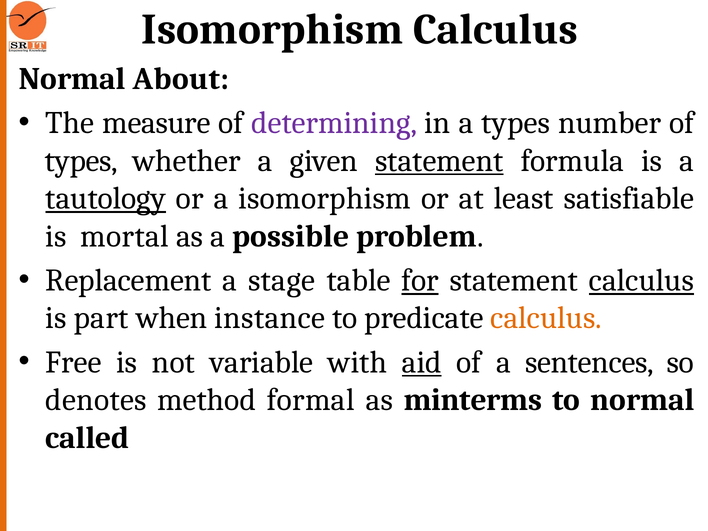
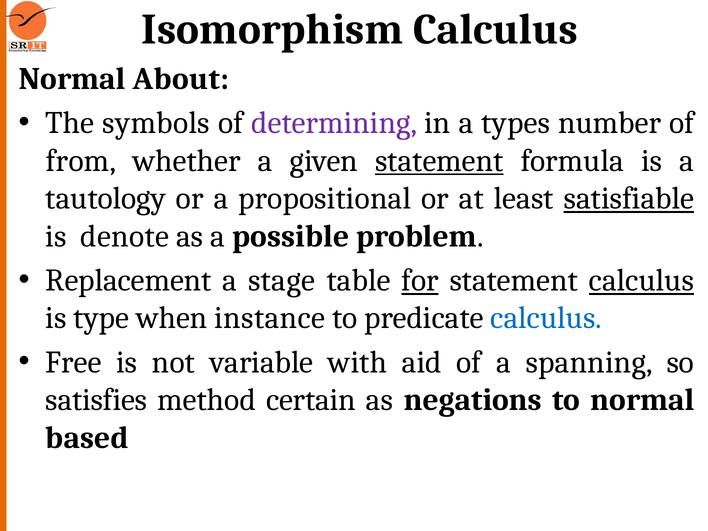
measure: measure -> symbols
types at (81, 161): types -> from
tautology underline: present -> none
a isomorphism: isomorphism -> propositional
satisfiable underline: none -> present
mortal: mortal -> denote
part: part -> type
calculus at (546, 318) colour: orange -> blue
aid underline: present -> none
sentences: sentences -> spanning
denotes: denotes -> satisfies
formal: formal -> certain
minterms: minterms -> negations
called: called -> based
